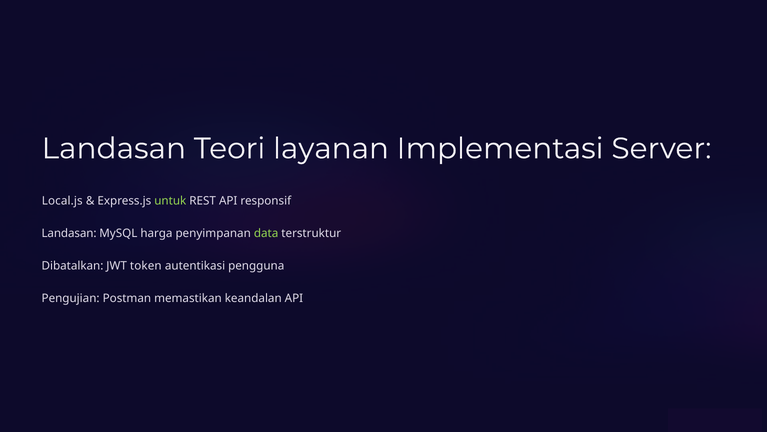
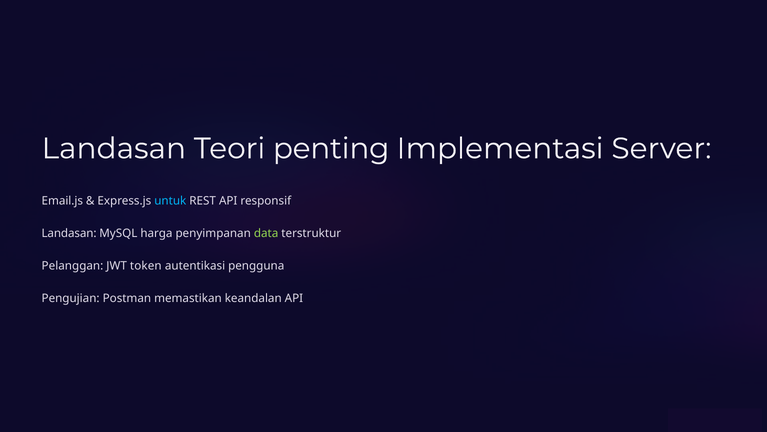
layanan: layanan -> penting
Local.js: Local.js -> Email.js
untuk colour: light green -> light blue
Dibatalkan: Dibatalkan -> Pelanggan
